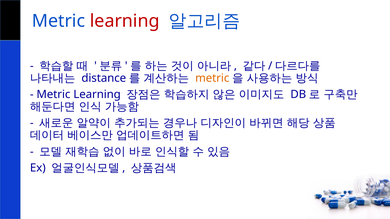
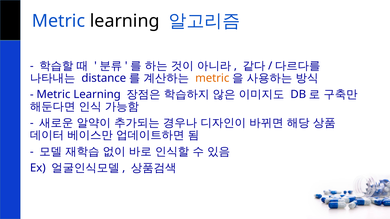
learning at (125, 21) colour: red -> black
